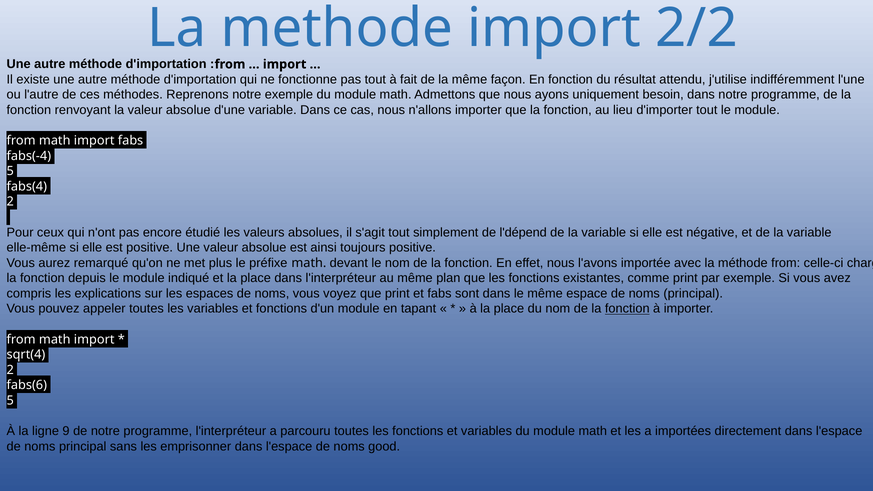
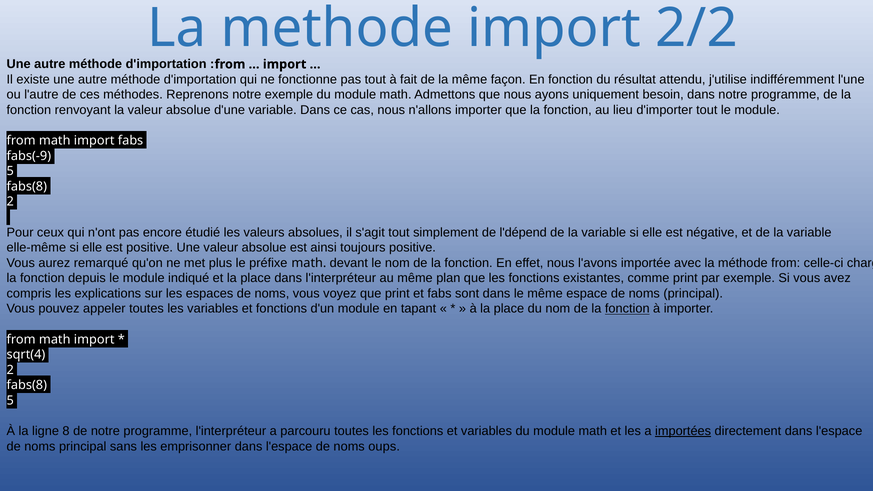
fabs(-4: fabs(-4 -> fabs(-9
fabs(4 at (27, 186): fabs(4 -> fabs(8
fabs(6 at (27, 385): fabs(6 -> fabs(8
9: 9 -> 8
importées underline: none -> present
good: good -> oups
